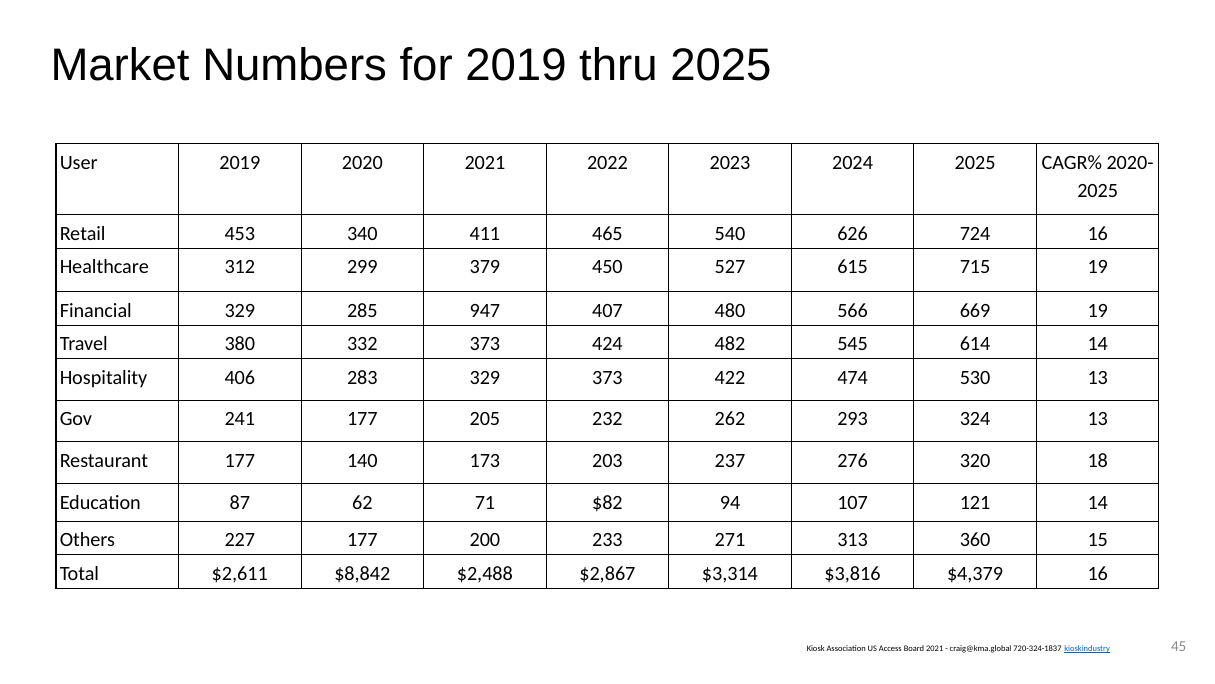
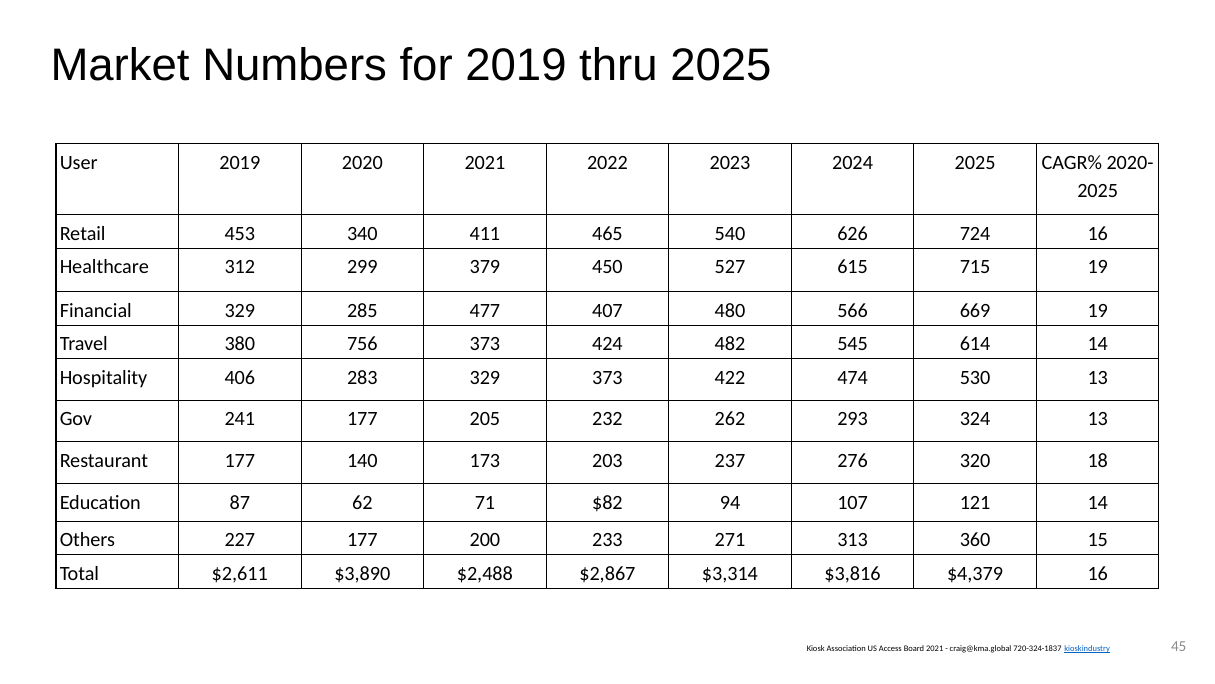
947: 947 -> 477
332: 332 -> 756
$8,842: $8,842 -> $3,890
